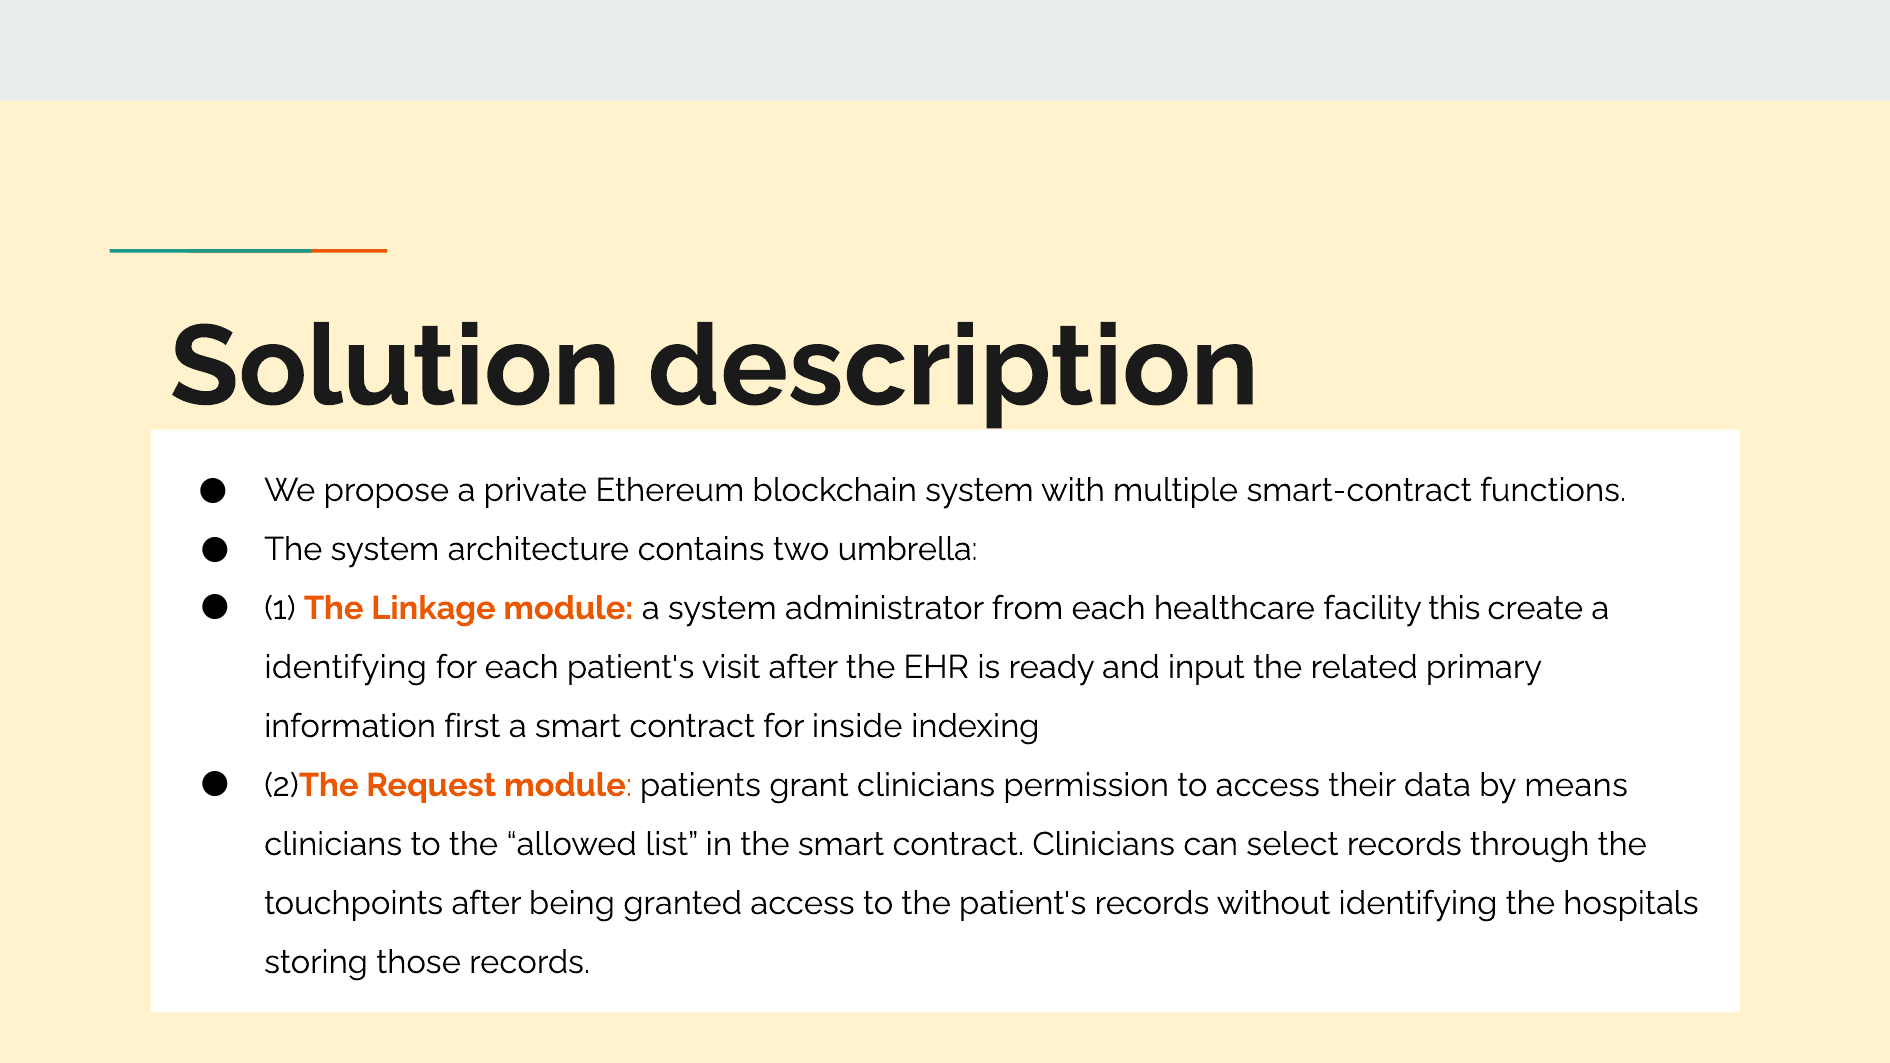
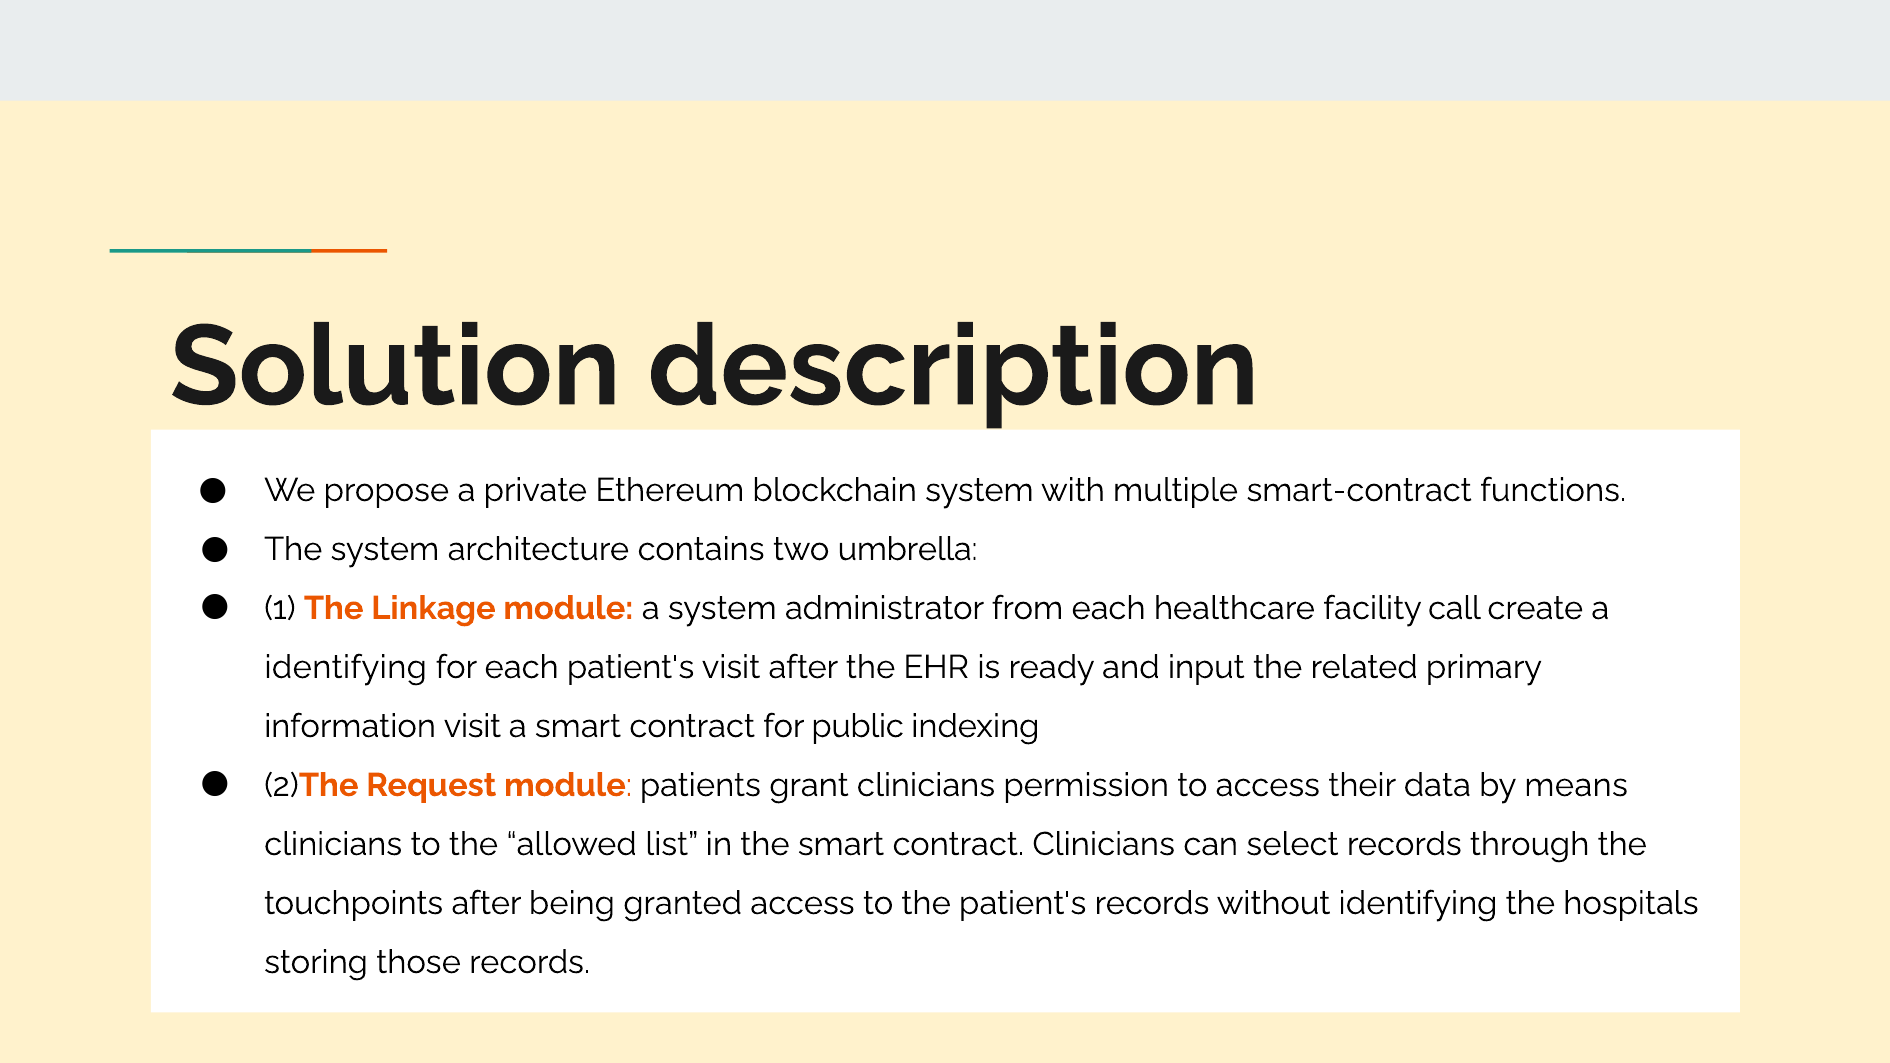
this: this -> call
information first: first -> visit
inside: inside -> public
